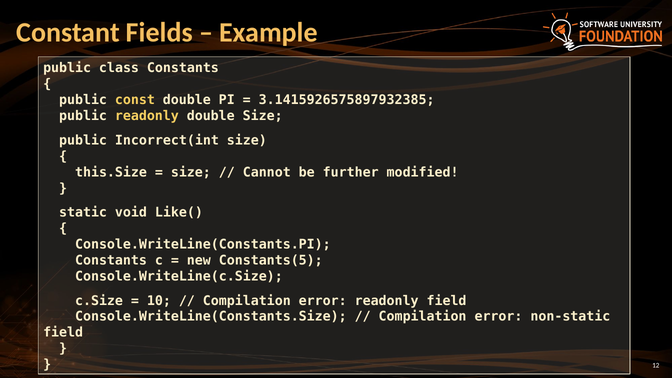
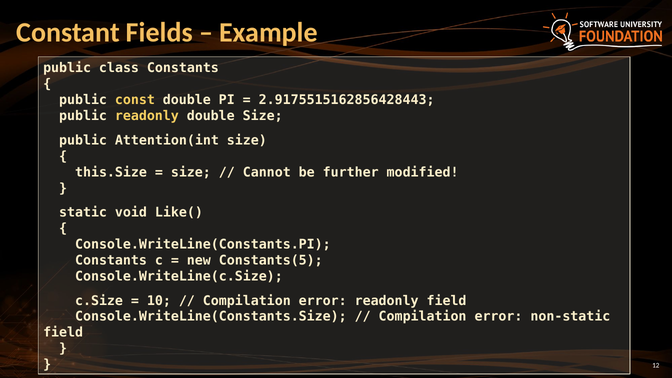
3.1415926575897932385: 3.1415926575897932385 -> 2.9175515162856428443
Incorrect(int: Incorrect(int -> Attention(int
